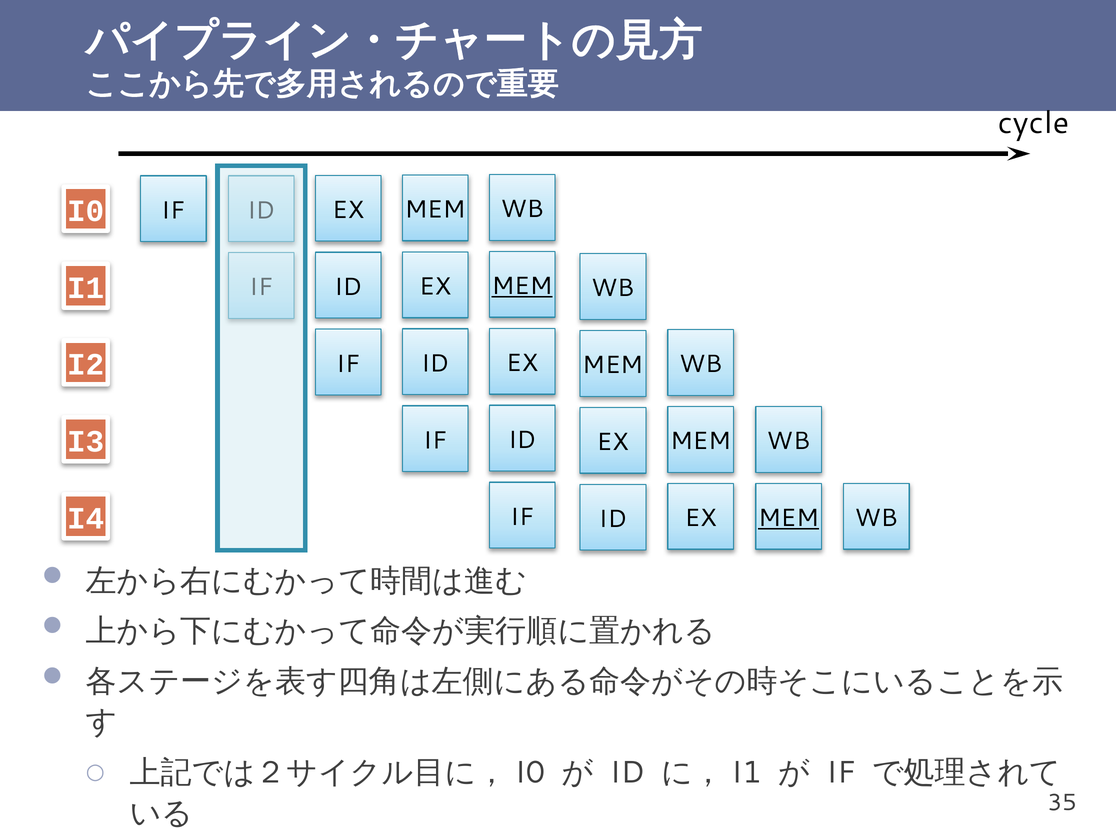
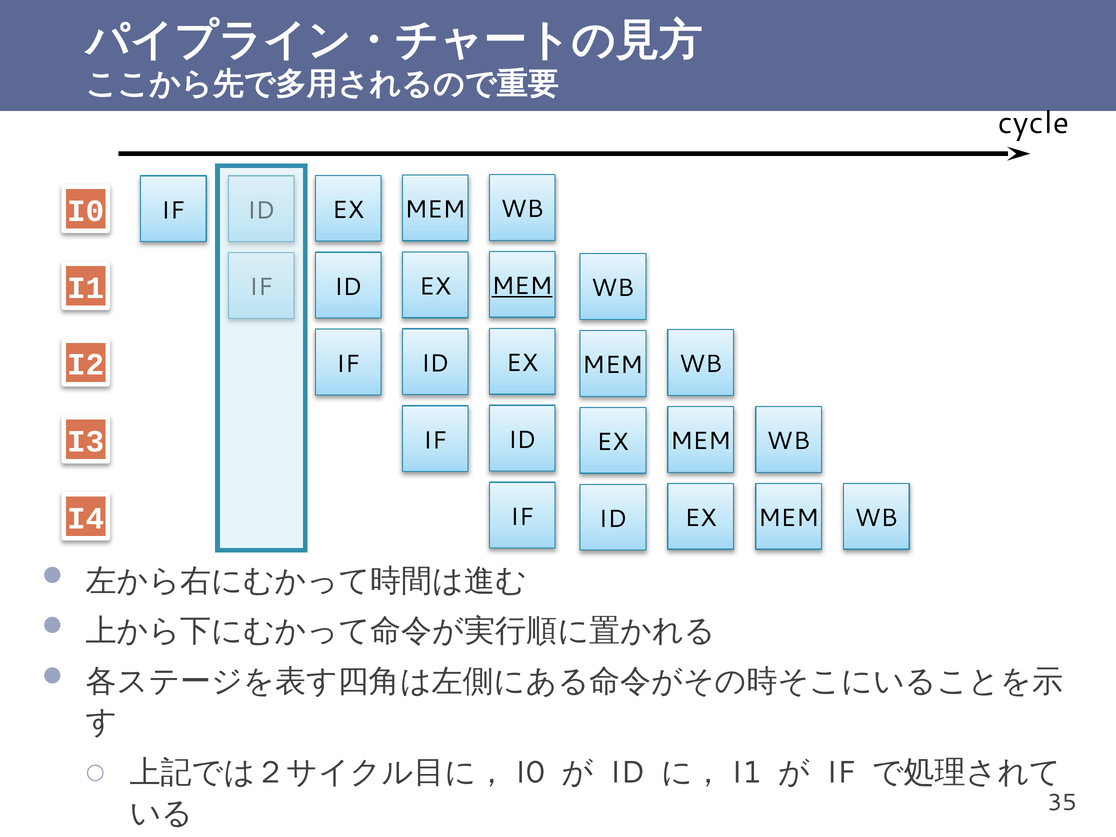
MEM at (789, 518) underline: present -> none
